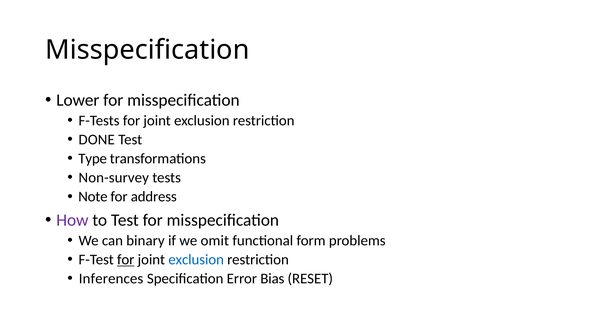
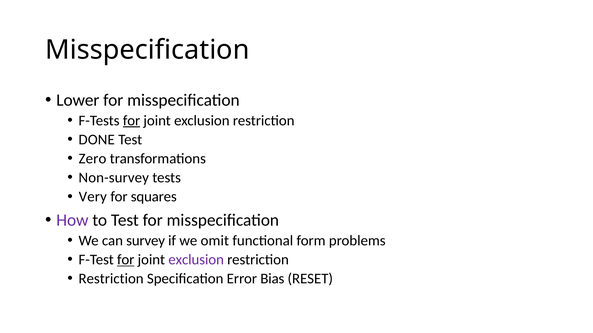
for at (132, 121) underline: none -> present
Type: Type -> Zero
Note: Note -> Very
address: address -> squares
binary: binary -> survey
exclusion at (196, 260) colour: blue -> purple
Inferences at (111, 279): Inferences -> Restriction
